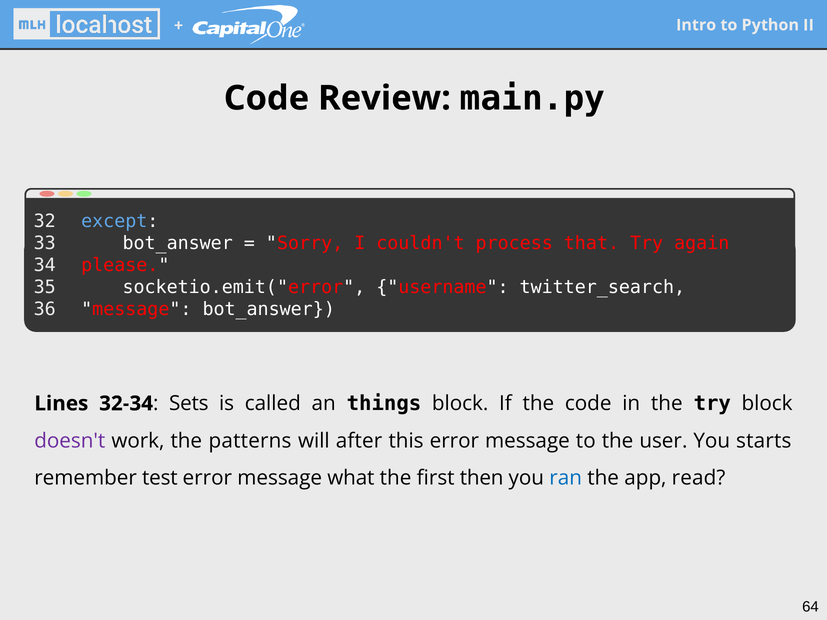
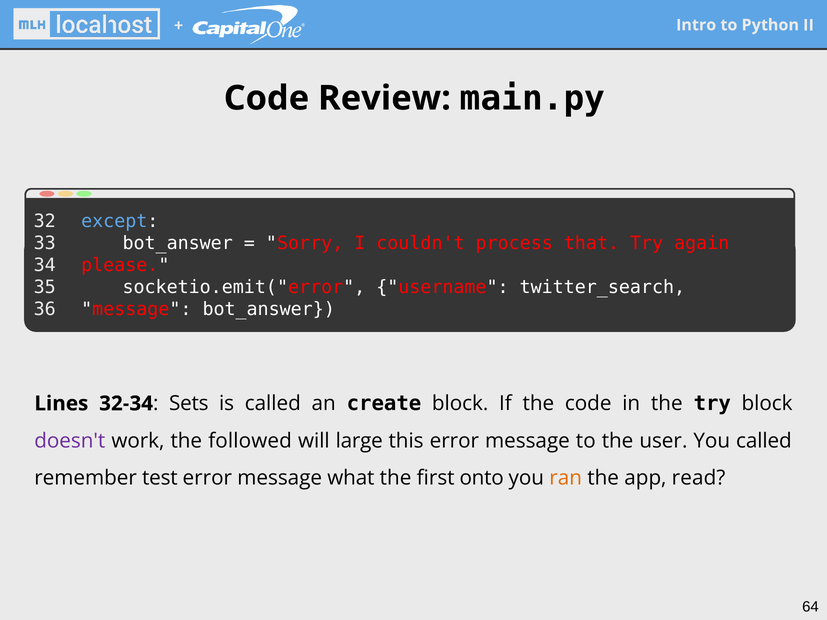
things: things -> create
patterns: patterns -> followed
after: after -> large
You starts: starts -> called
then: then -> onto
ran colour: blue -> orange
